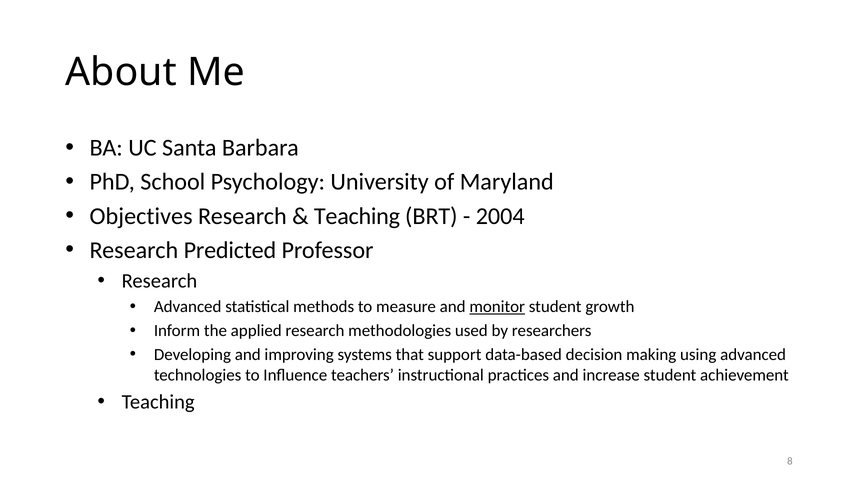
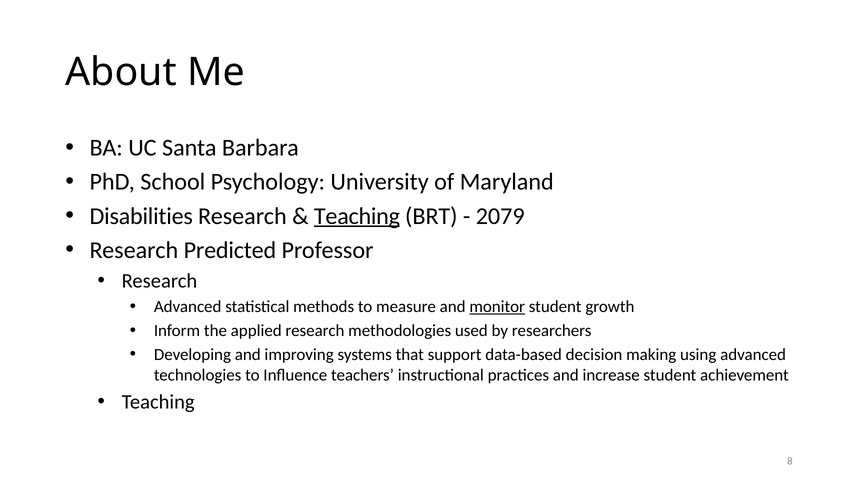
Objectives: Objectives -> Disabilities
Teaching at (357, 216) underline: none -> present
2004: 2004 -> 2079
